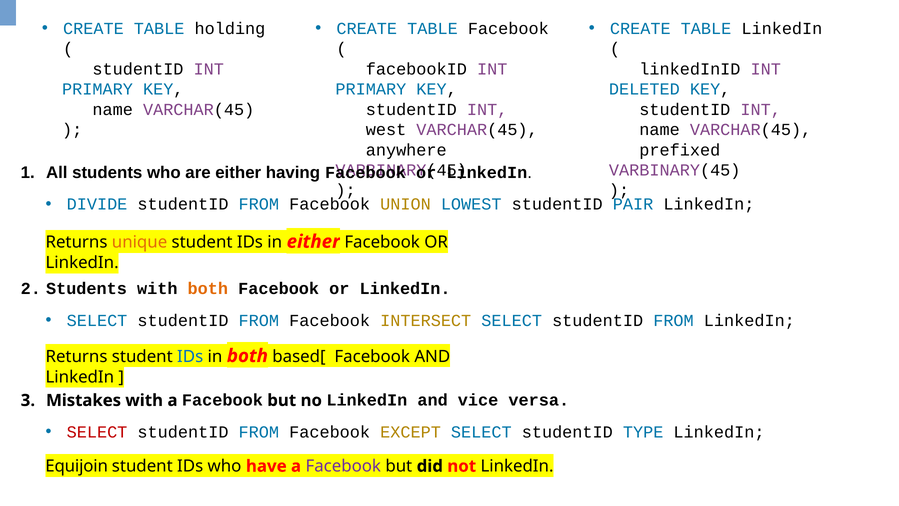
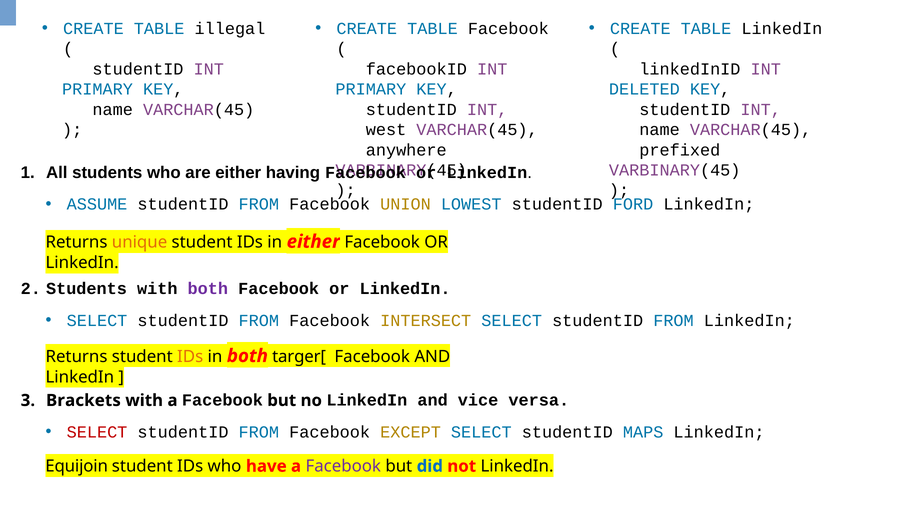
holding: holding -> illegal
DIVIDE: DIVIDE -> ASSUME
PAIR: PAIR -> FORD
both at (208, 289) colour: orange -> purple
IDs at (190, 356) colour: blue -> orange
based[: based[ -> targer[
Mistakes: Mistakes -> Brackets
TYPE: TYPE -> MAPS
did colour: black -> blue
